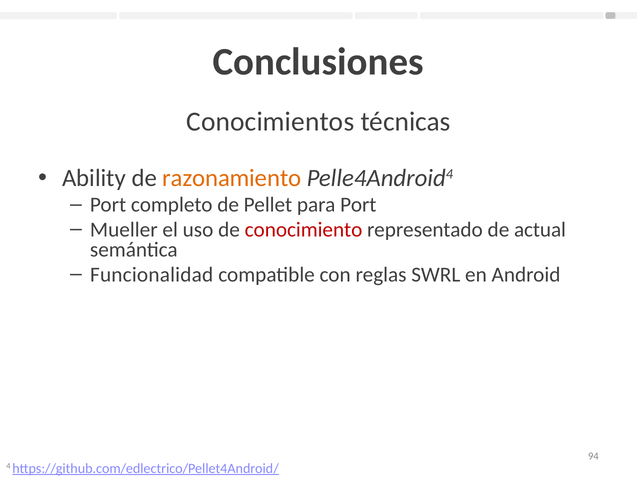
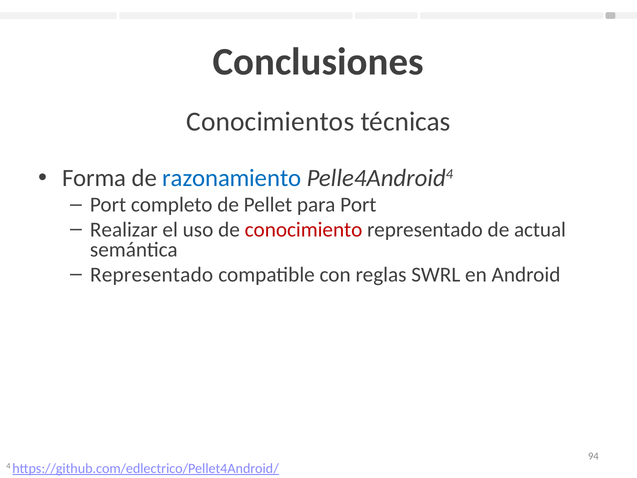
Ability: Ability -> Forma
razonamiento colour: orange -> blue
Mueller: Mueller -> Realizar
Funcionalidad at (152, 274): Funcionalidad -> Representado
